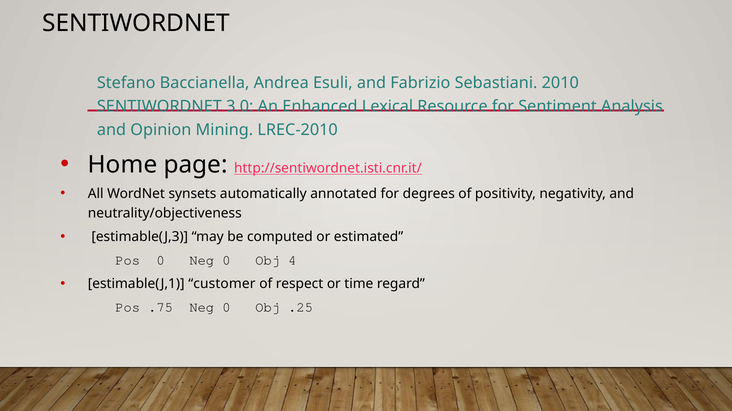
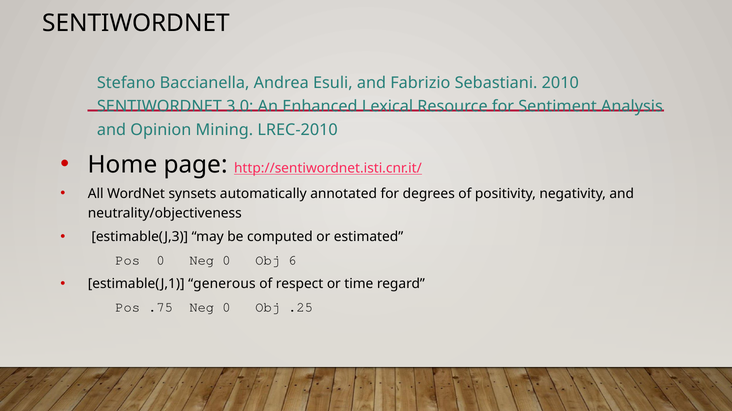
4: 4 -> 6
customer: customer -> generous
